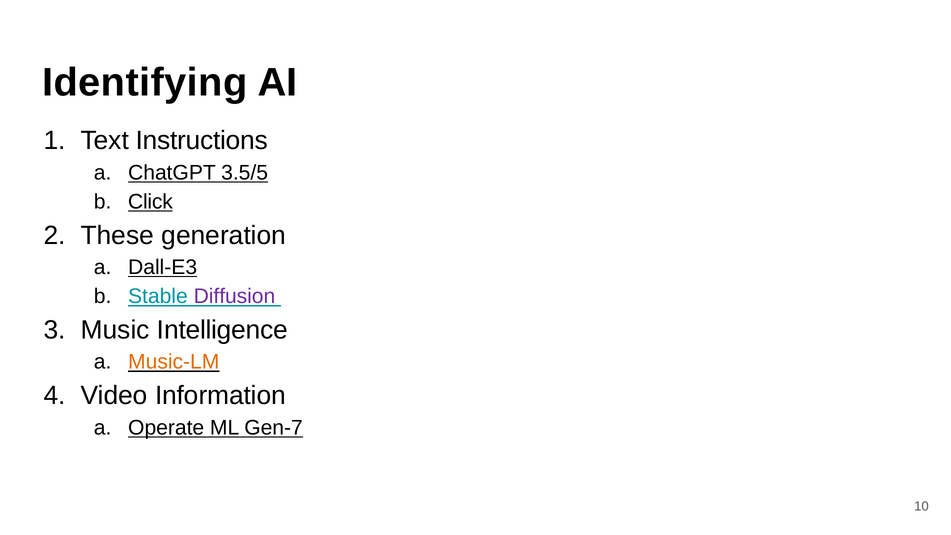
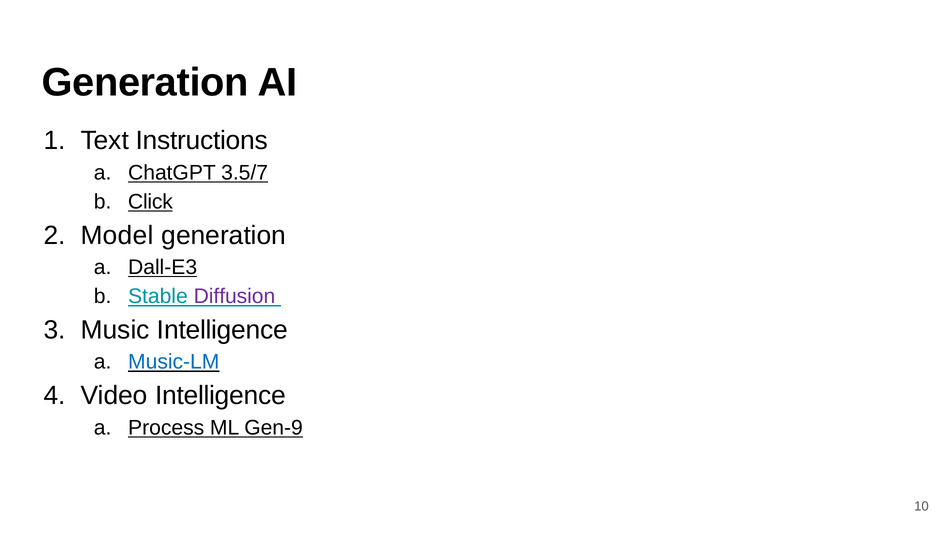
Identifying at (145, 83): Identifying -> Generation
3.5/5: 3.5/5 -> 3.5/7
These: These -> Model
Music-LM colour: orange -> blue
Video Information: Information -> Intelligence
Operate: Operate -> Process
Gen-7: Gen-7 -> Gen-9
